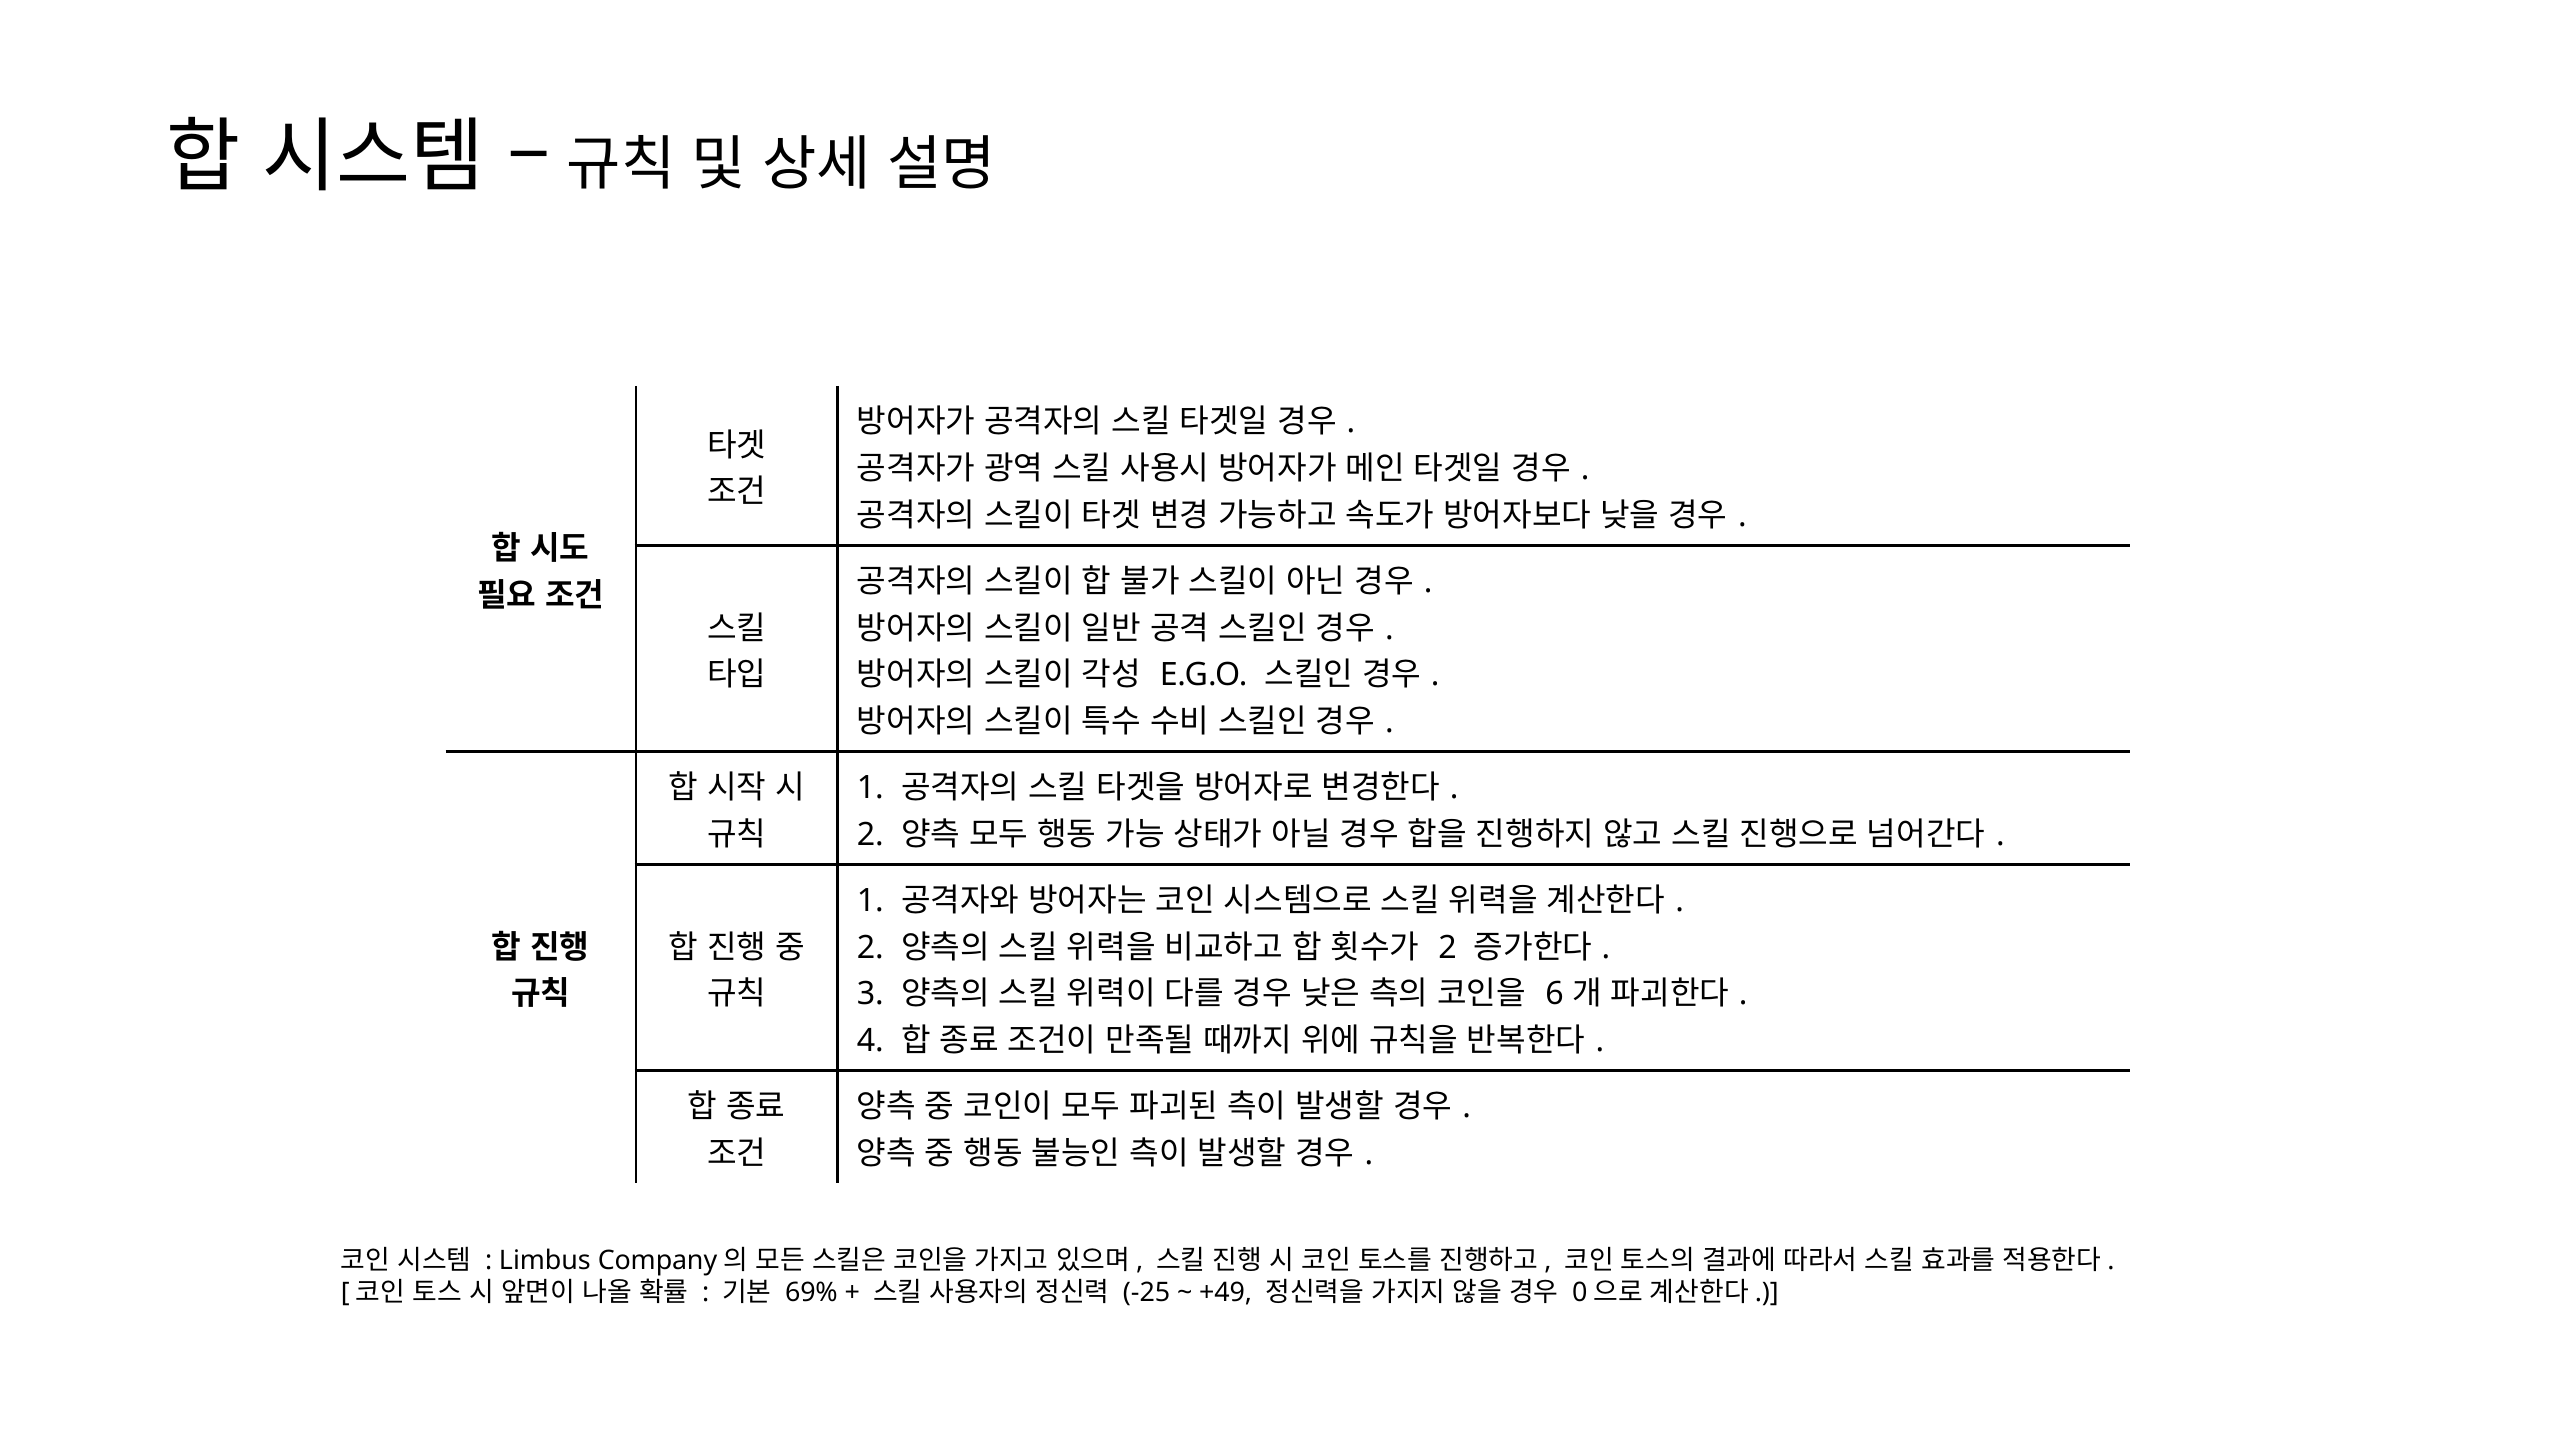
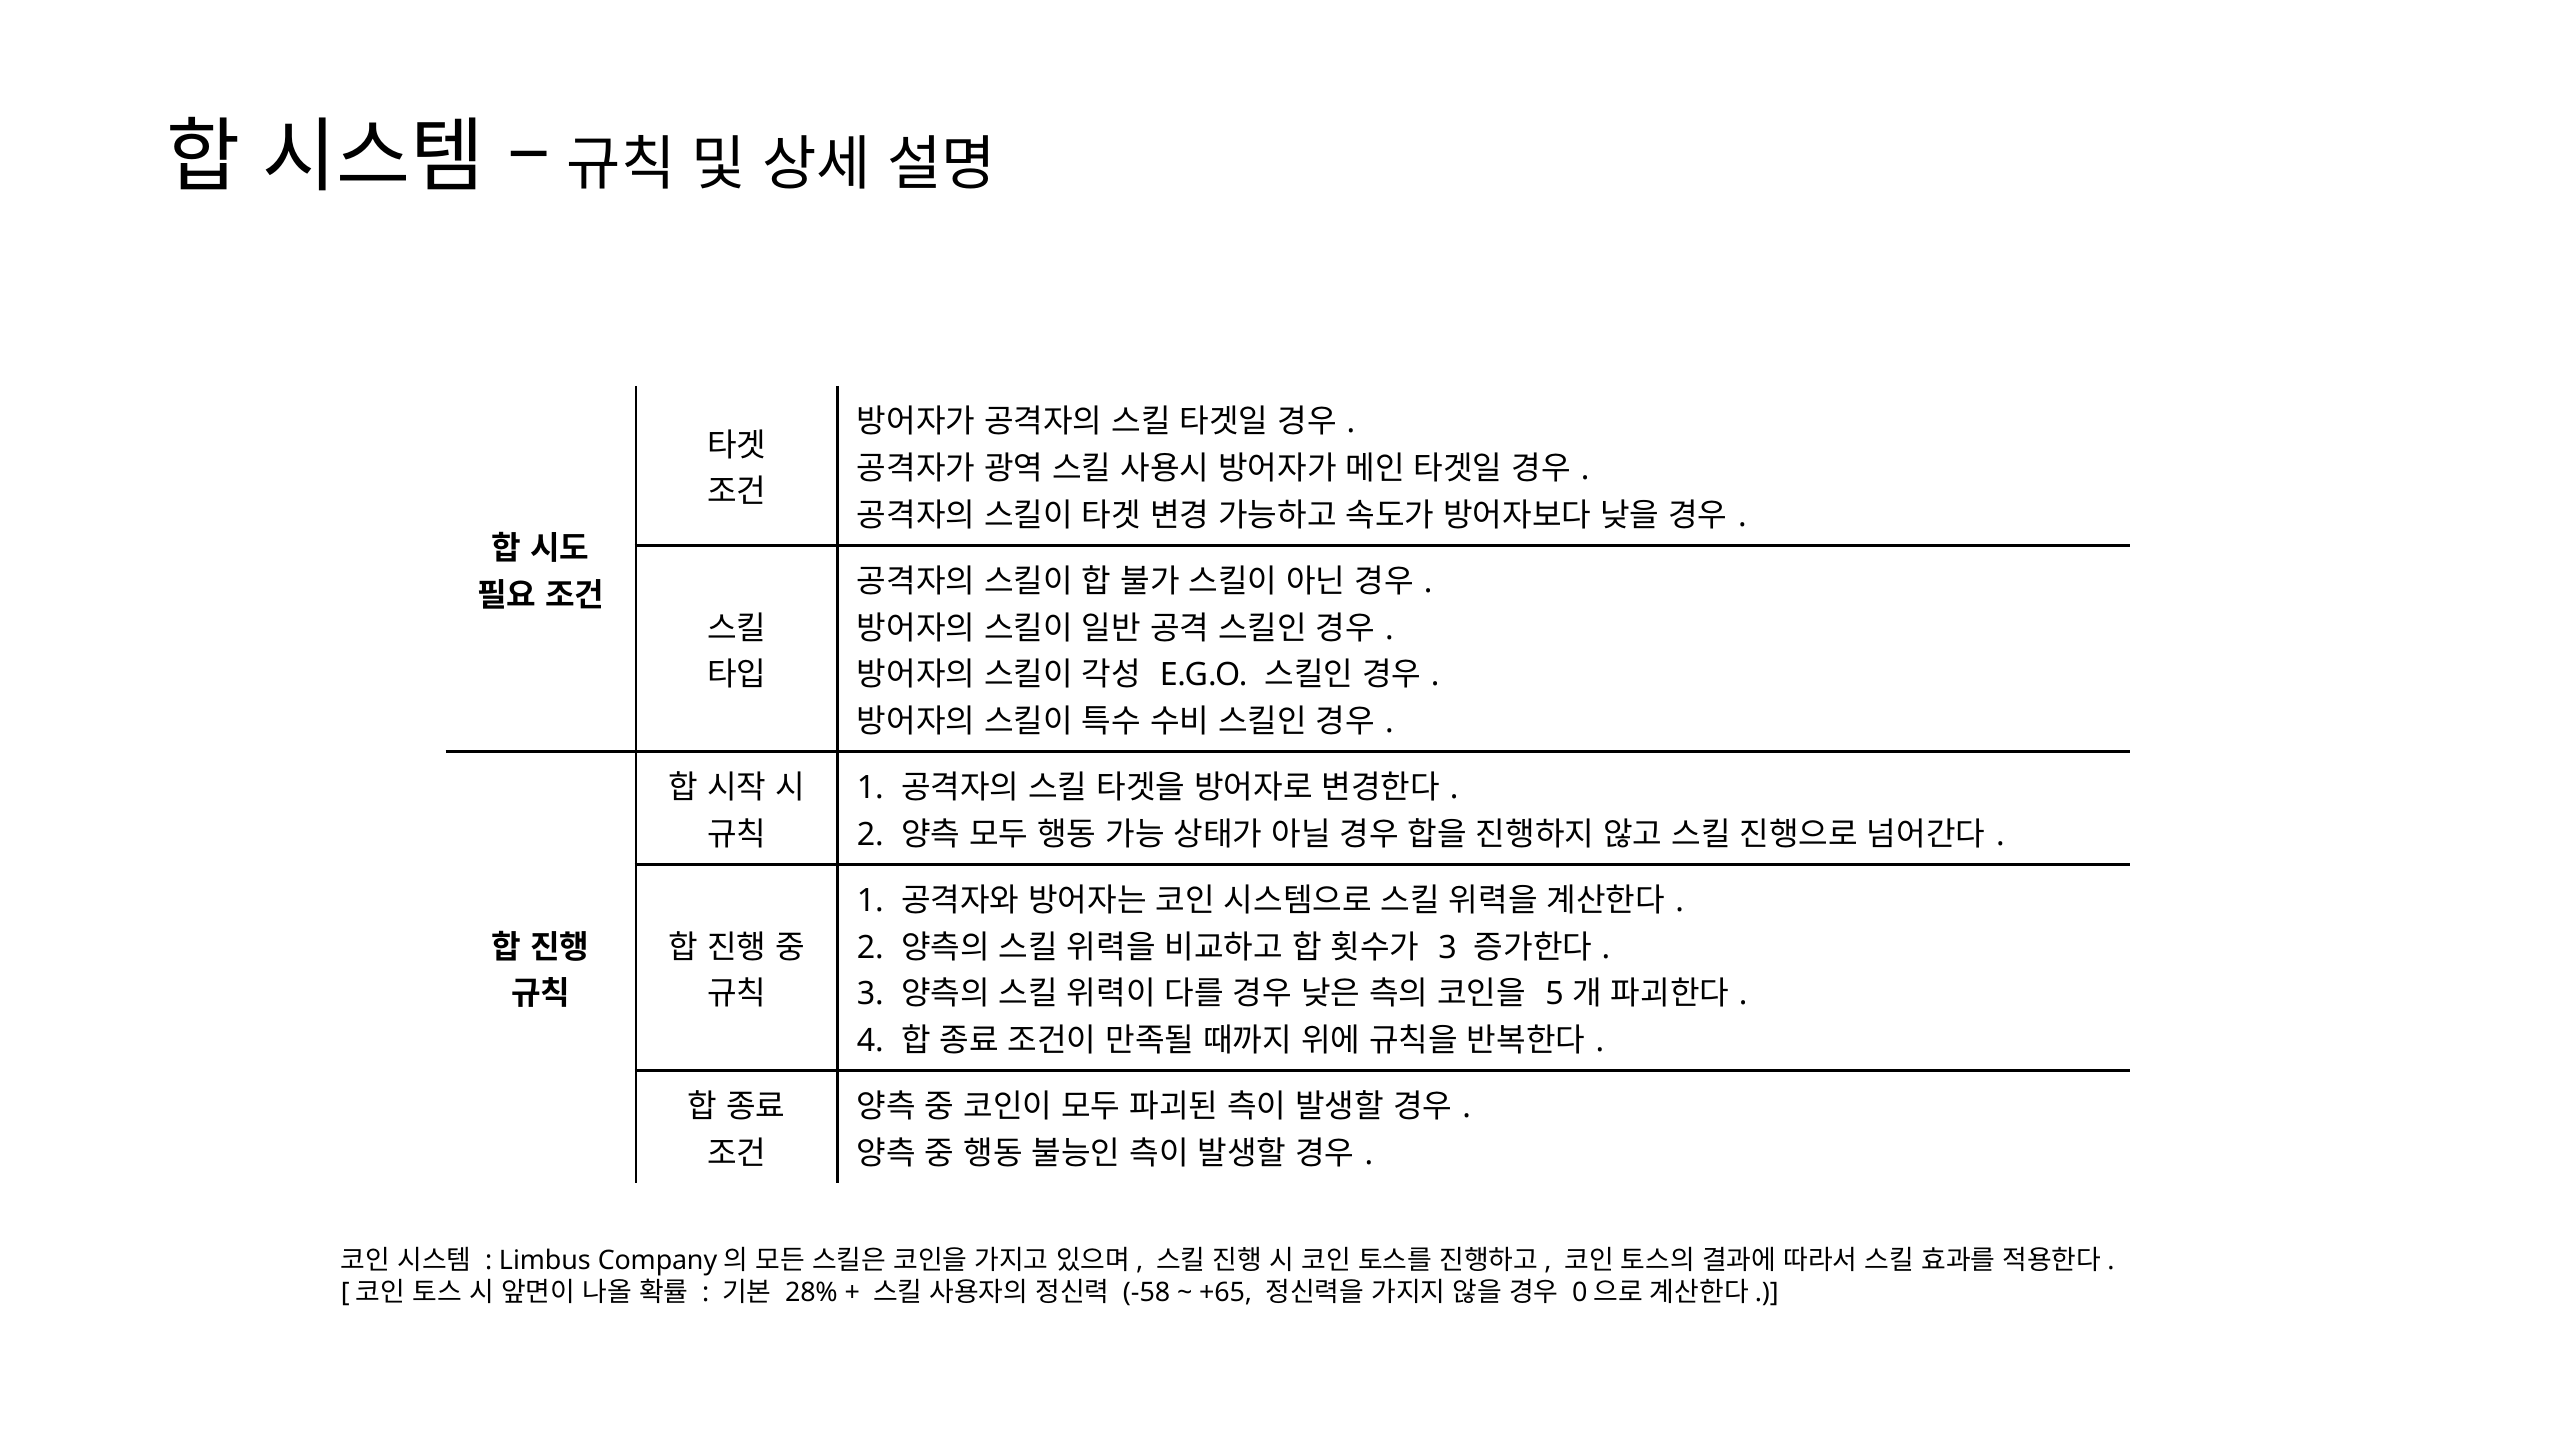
2 at (1448, 947): 2 -> 3
6: 6 -> 5
69%: 69% -> 28%
-25: -25 -> -58
+49: +49 -> +65
